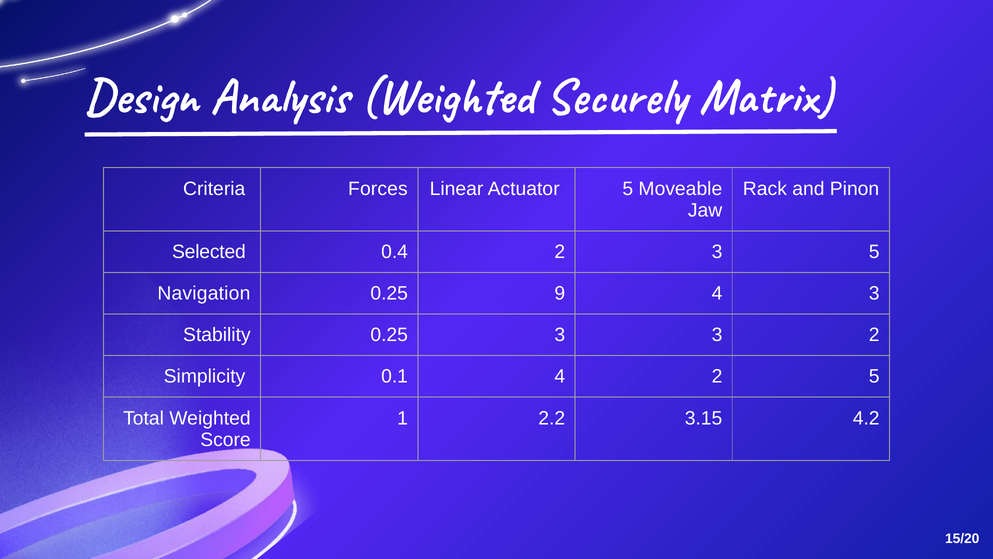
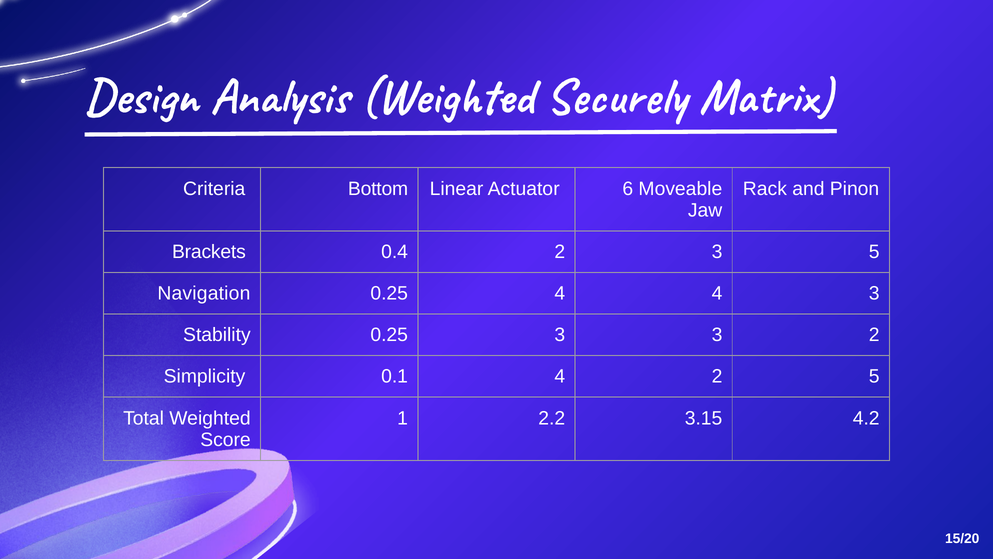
Forces: Forces -> Bottom
Actuator 5: 5 -> 6
Selected: Selected -> Brackets
0.25 9: 9 -> 4
